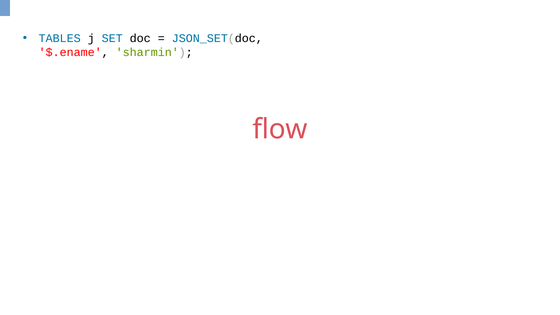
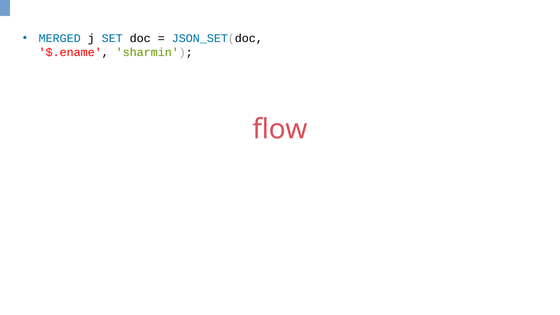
TABLES: TABLES -> MERGED
